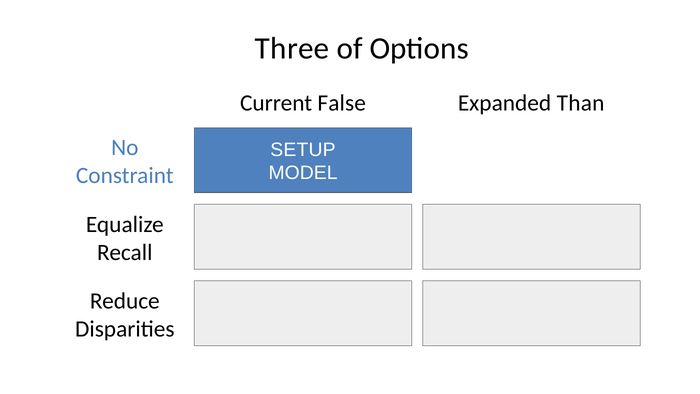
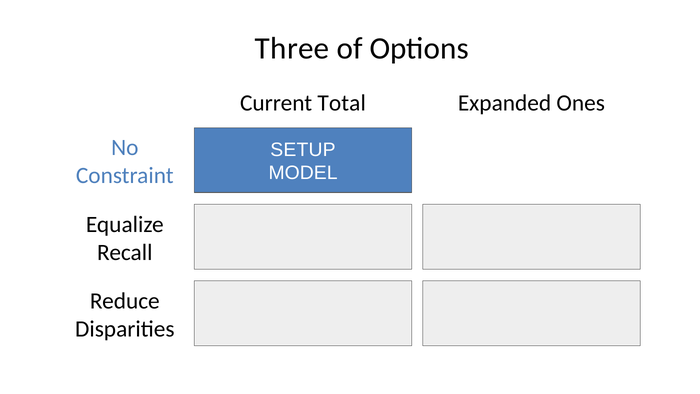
False: False -> Total
Than: Than -> Ones
